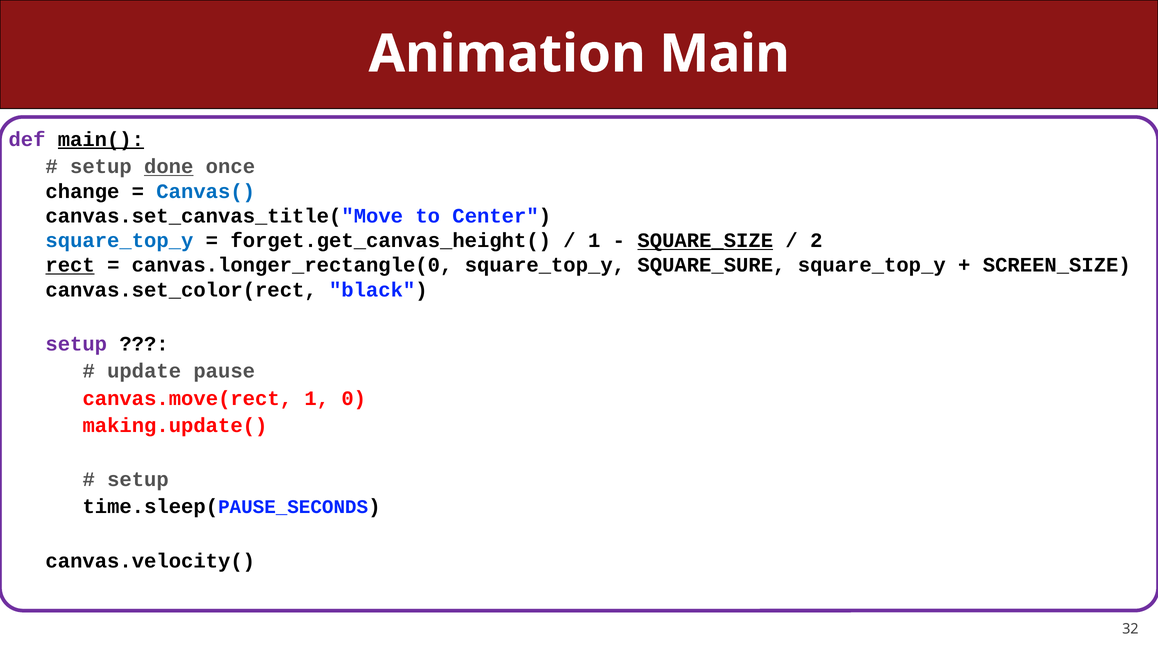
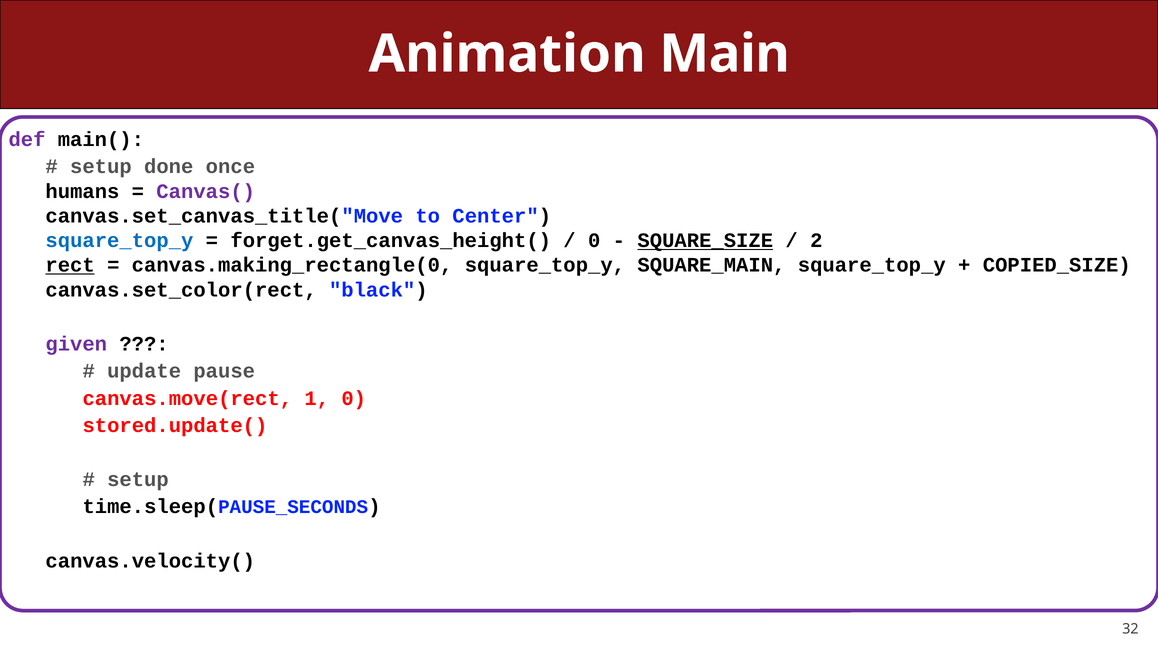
main( underline: present -> none
done underline: present -> none
change: change -> humans
Canvas( colour: blue -> purple
1 at (594, 240): 1 -> 0
canvas.longer_rectangle(0: canvas.longer_rectangle(0 -> canvas.making_rectangle(0
SQUARE_SURE: SQUARE_SURE -> SQUARE_MAIN
SCREEN_SIZE: SCREEN_SIZE -> COPIED_SIZE
setup at (76, 344): setup -> given
making.update(: making.update( -> stored.update(
